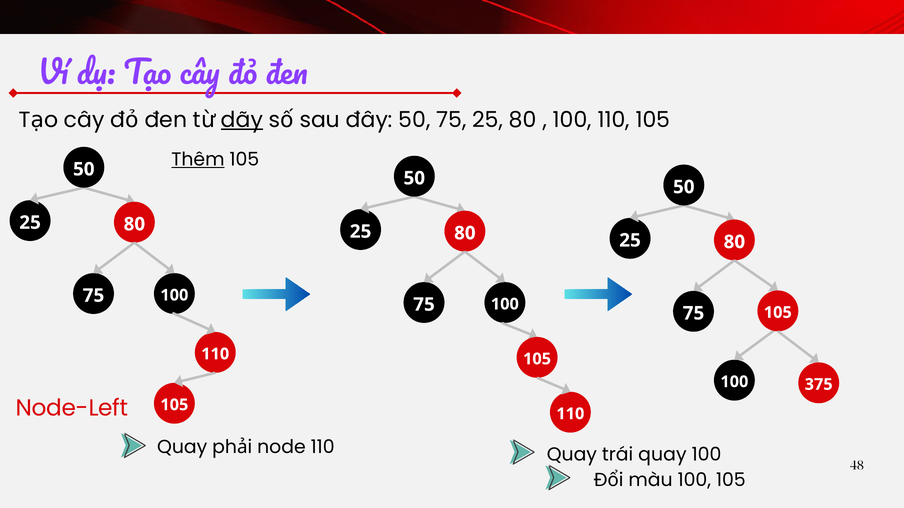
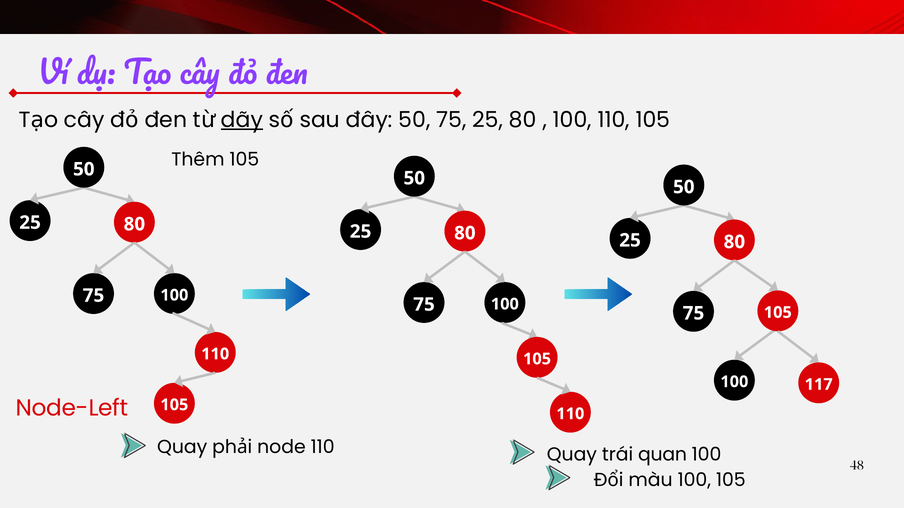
Thêm underline: present -> none
375: 375 -> 117
trái quay: quay -> quan
